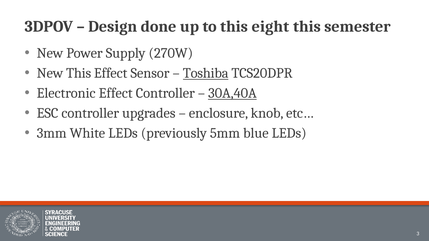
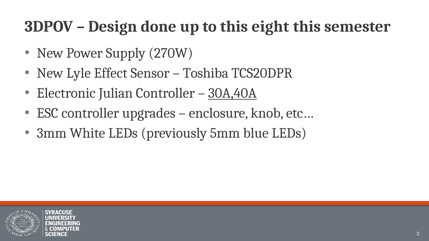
New This: This -> Lyle
Toshiba underline: present -> none
Electronic Effect: Effect -> Julian
